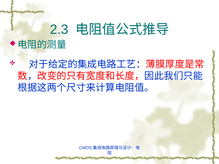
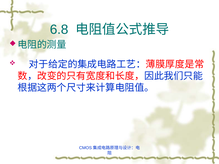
2.3: 2.3 -> 6.8
